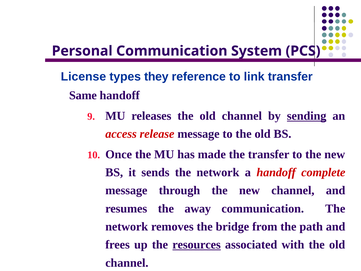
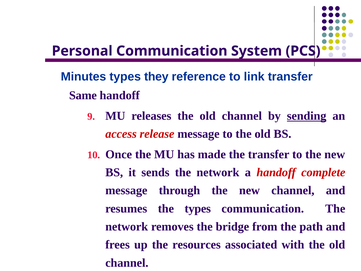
License: License -> Minutes
the away: away -> types
resources underline: present -> none
